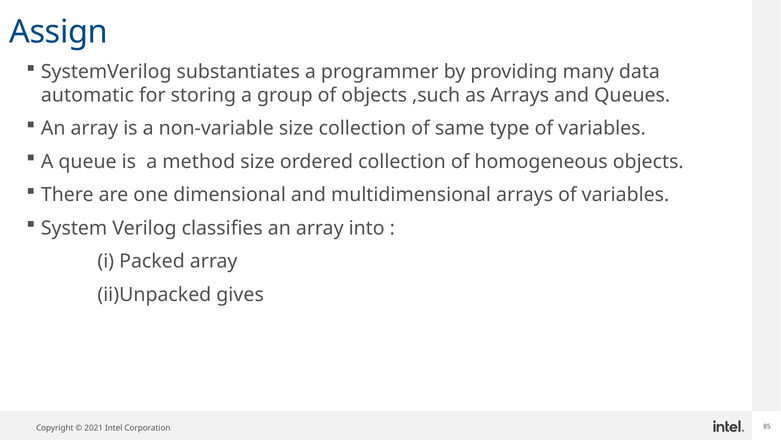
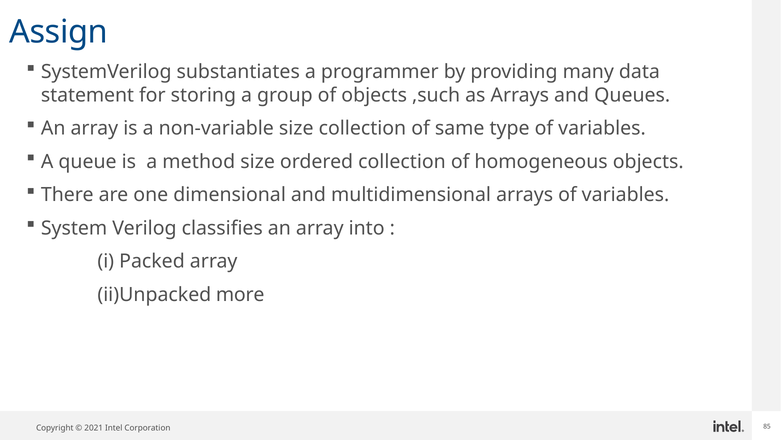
automatic: automatic -> statement
gives: gives -> more
